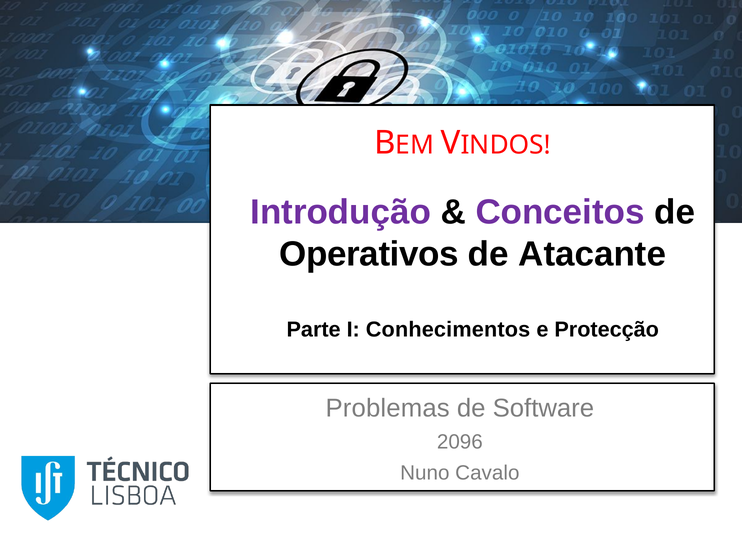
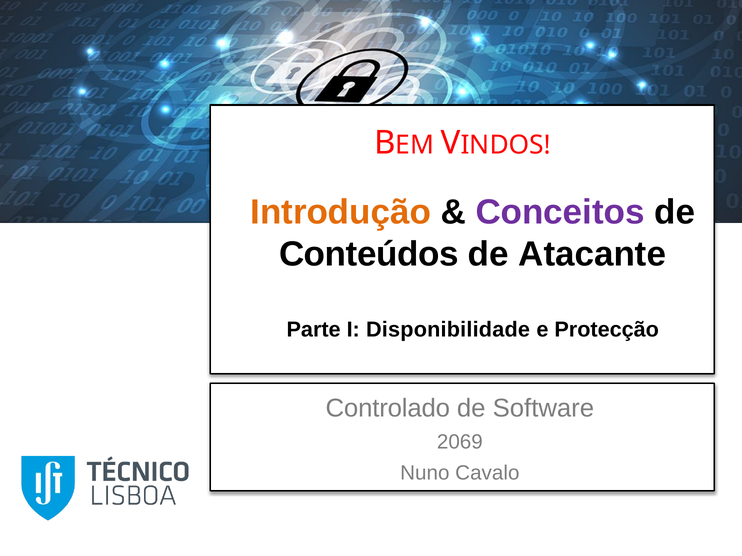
Introdução colour: purple -> orange
Operativos: Operativos -> Conteúdos
Conhecimentos: Conhecimentos -> Disponibilidade
Problemas: Problemas -> Controlado
2096: 2096 -> 2069
